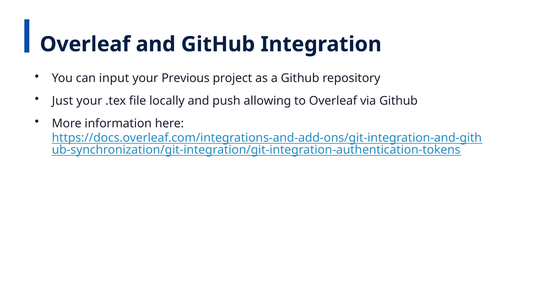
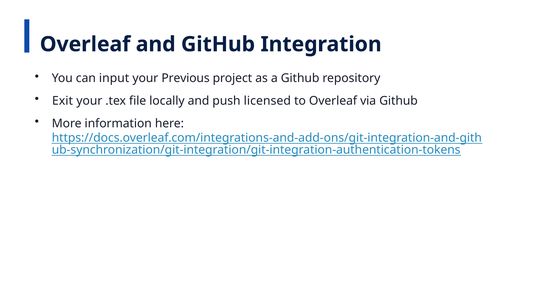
Just: Just -> Exit
allowing: allowing -> licensed
